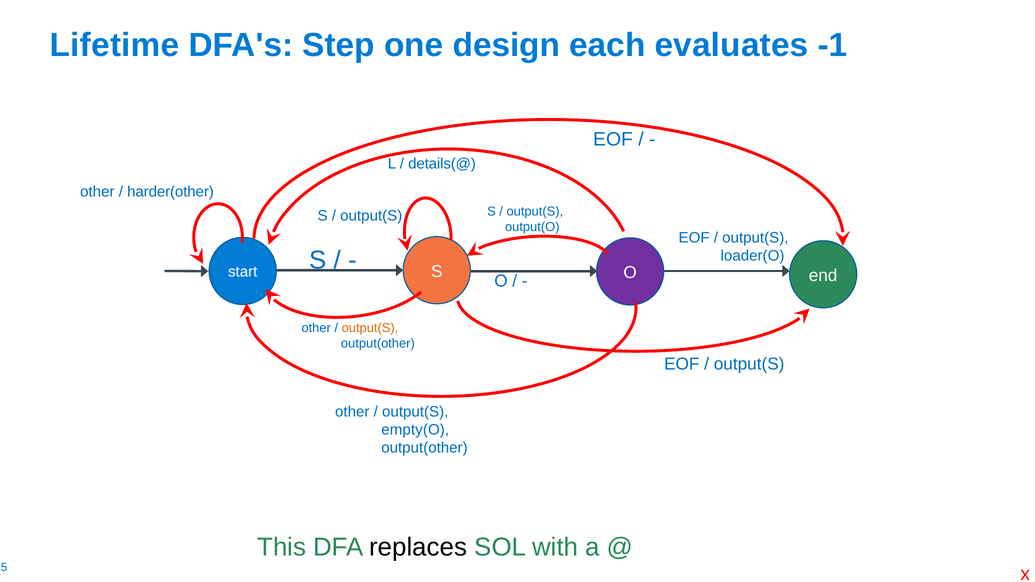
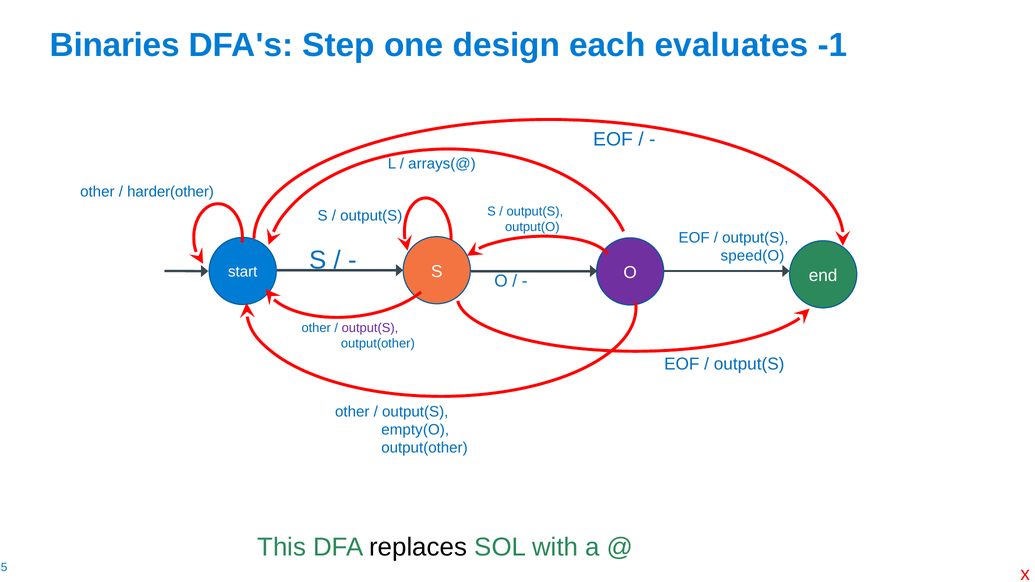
Lifetime: Lifetime -> Binaries
details(@: details(@ -> arrays(@
loader(O: loader(O -> speed(O
output(S at (370, 328) colour: orange -> purple
